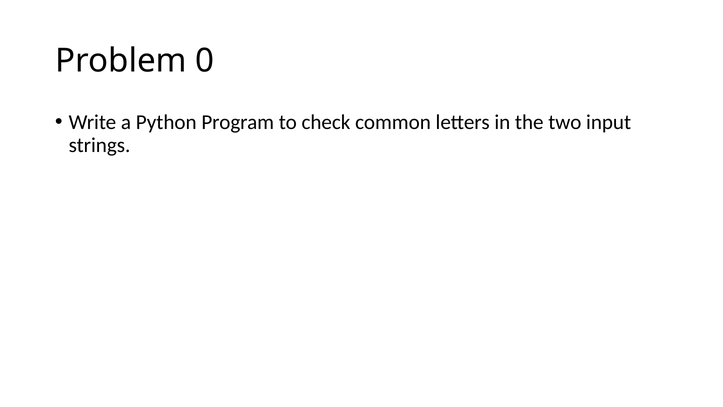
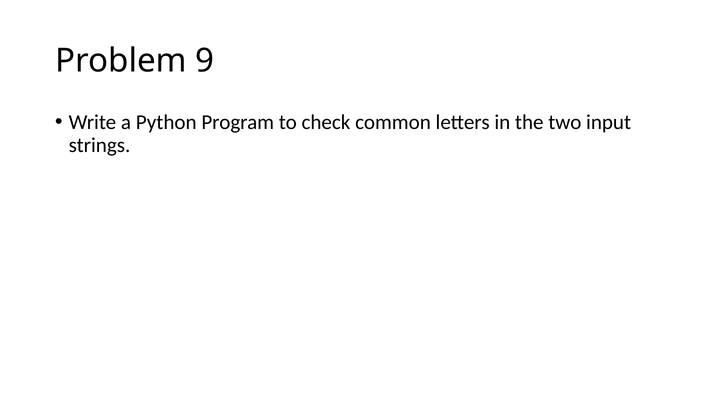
0: 0 -> 9
